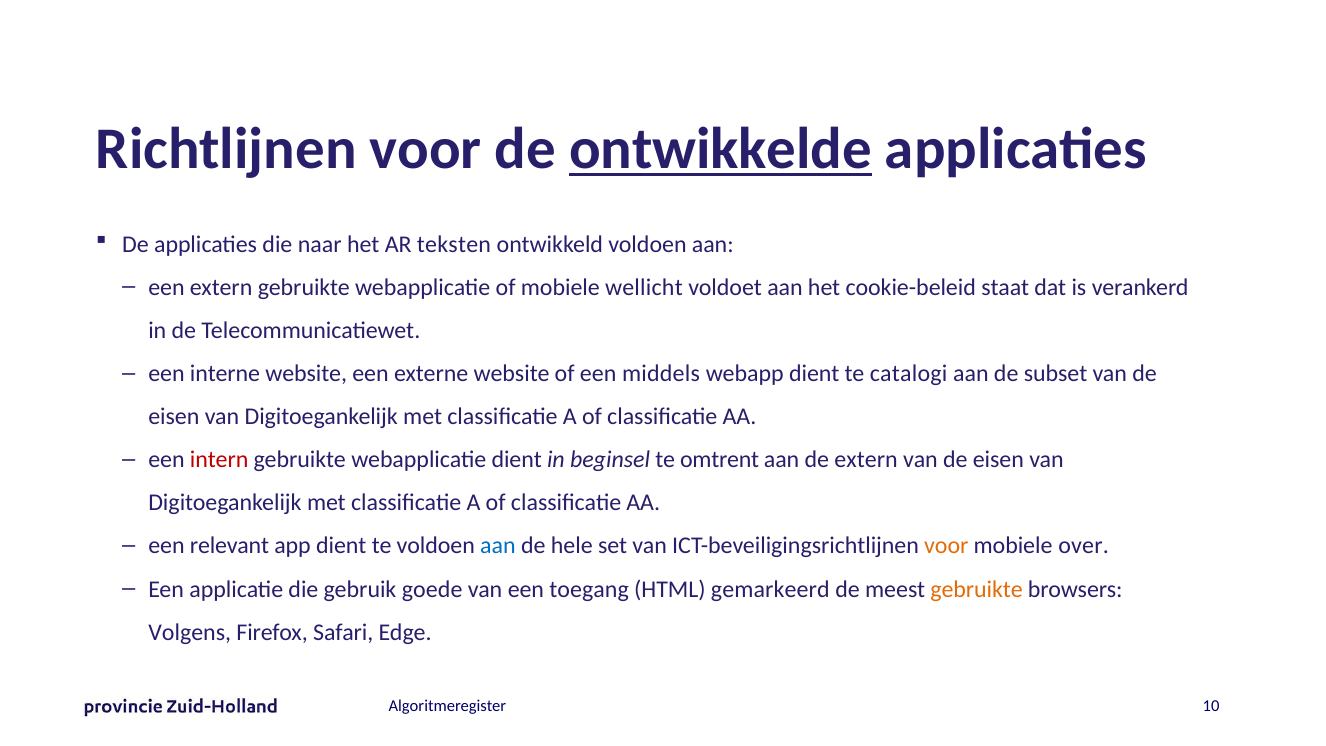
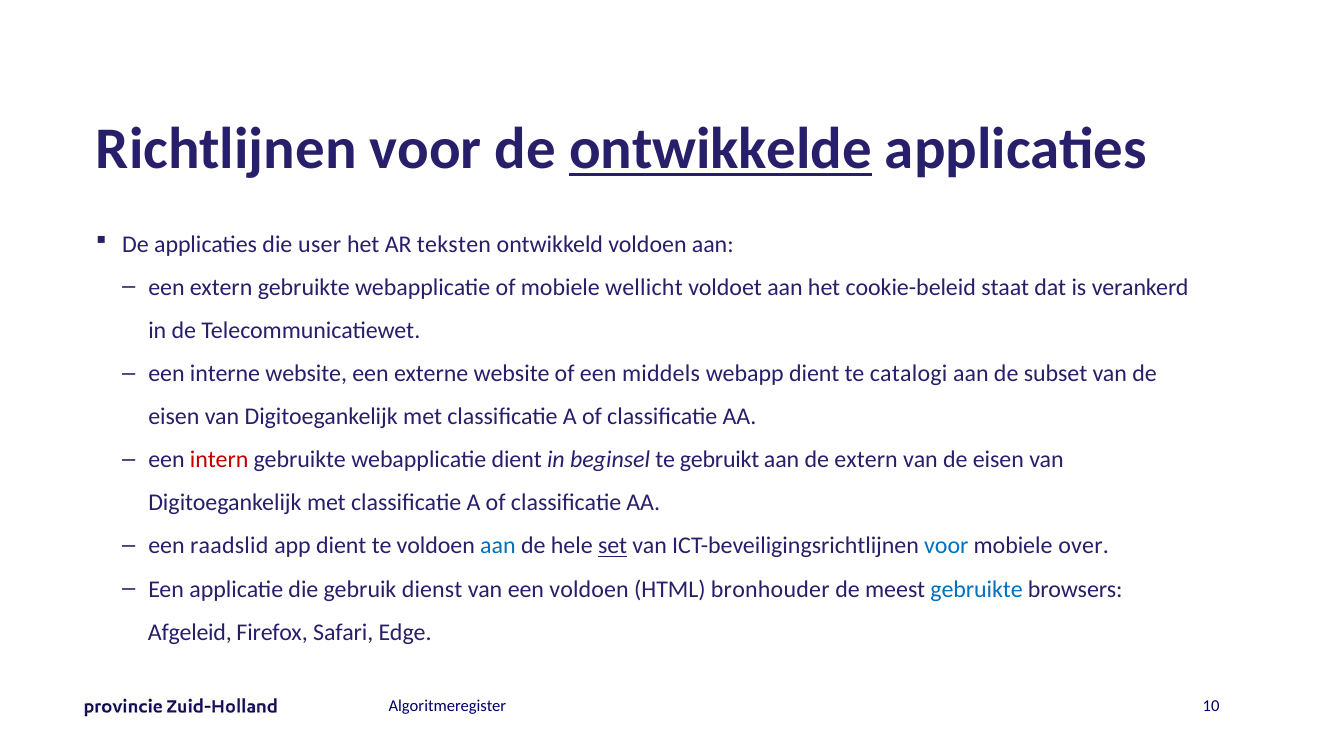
naar: naar -> user
omtrent: omtrent -> gebruikt
relevant: relevant -> raadslid
set underline: none -> present
voor at (946, 546) colour: orange -> blue
goede: goede -> dienst
een toegang: toegang -> voldoen
gemarkeerd: gemarkeerd -> bronhouder
gebruikte at (977, 589) colour: orange -> blue
Volgens: Volgens -> Afgeleid
